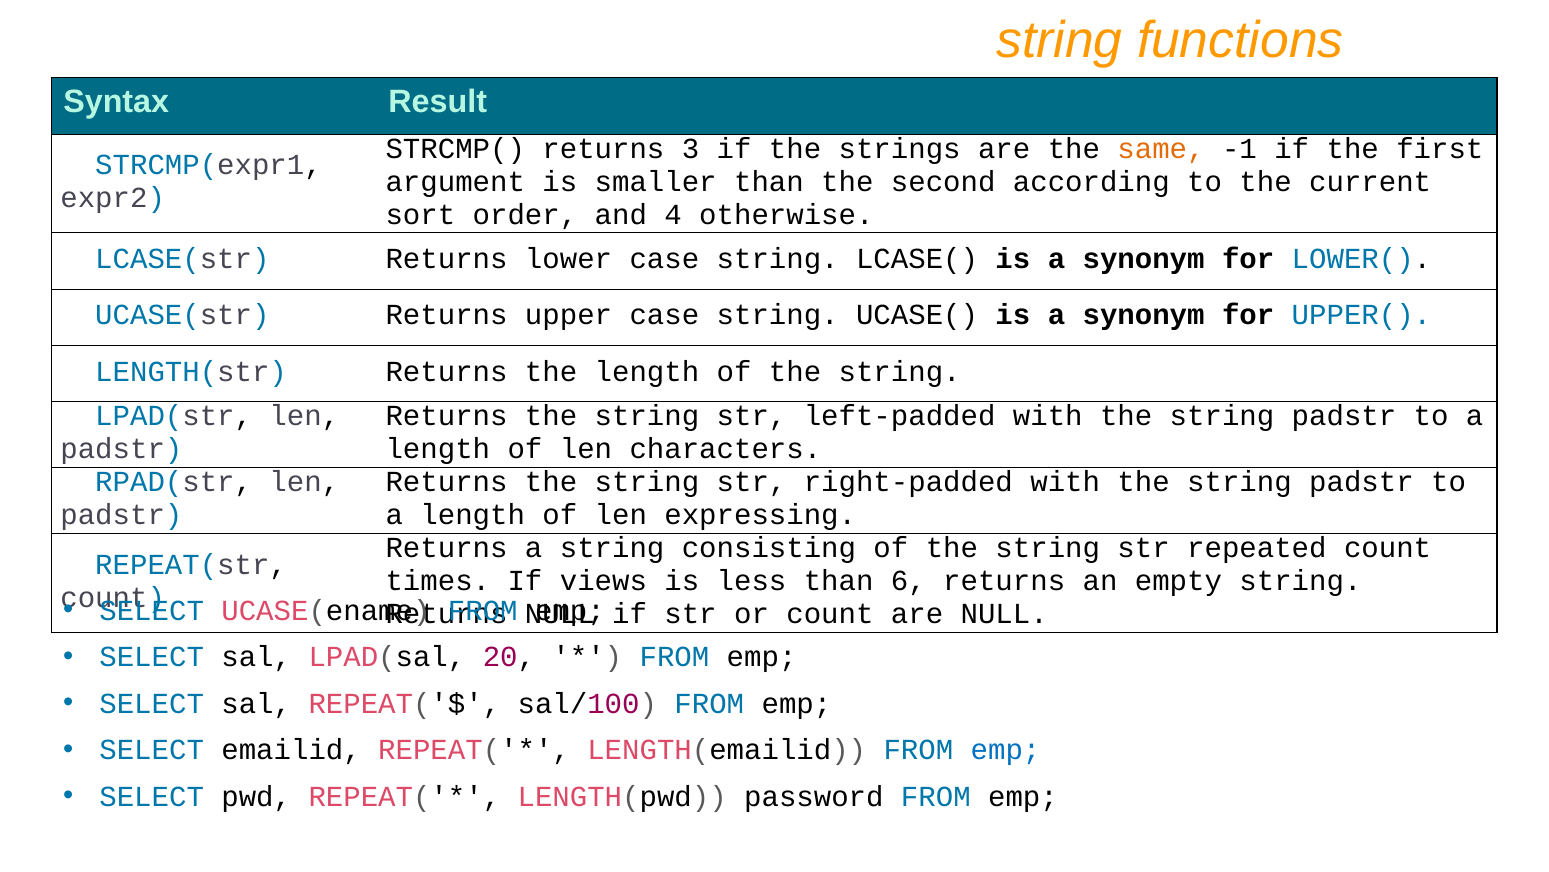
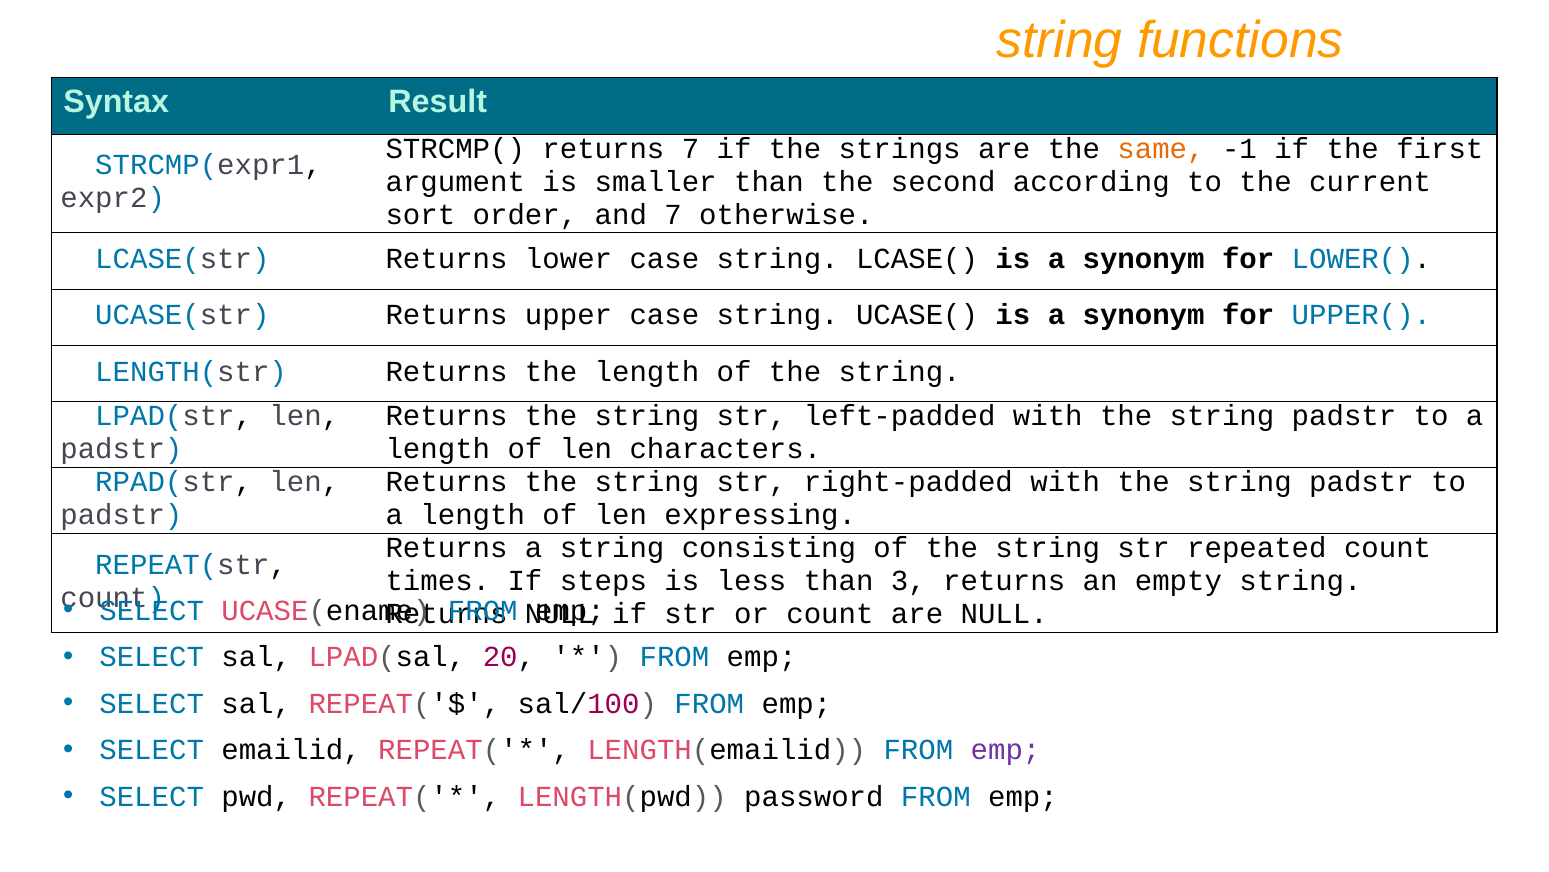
returns 3: 3 -> 7
and 4: 4 -> 7
views: views -> steps
6: 6 -> 3
emp at (1006, 749) colour: blue -> purple
